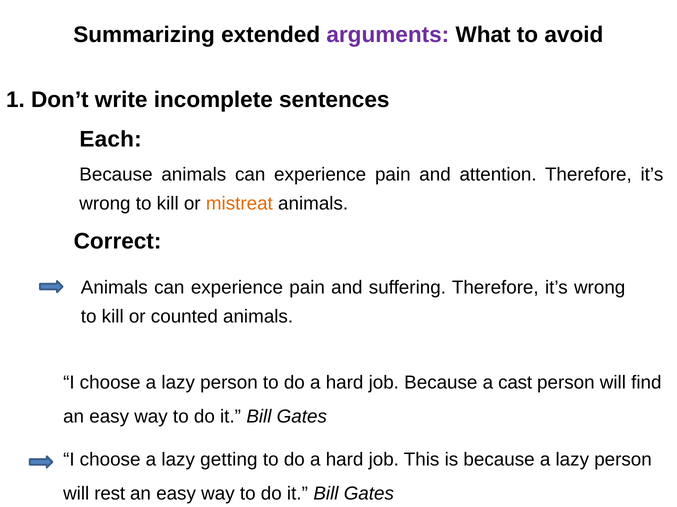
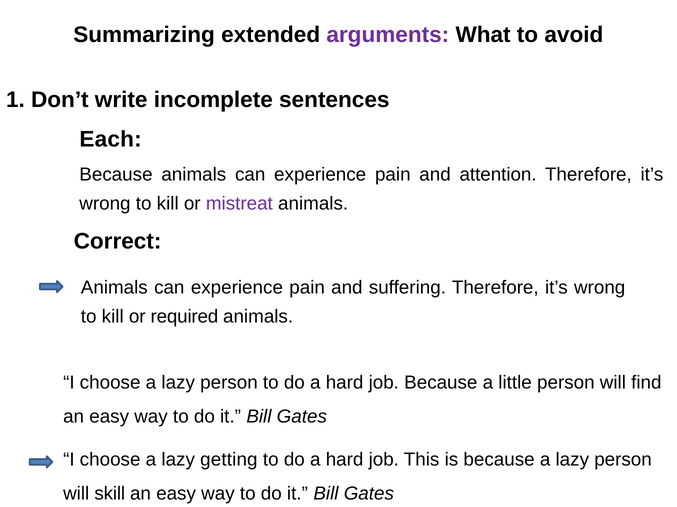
mistreat colour: orange -> purple
counted: counted -> required
cast: cast -> little
rest: rest -> skill
